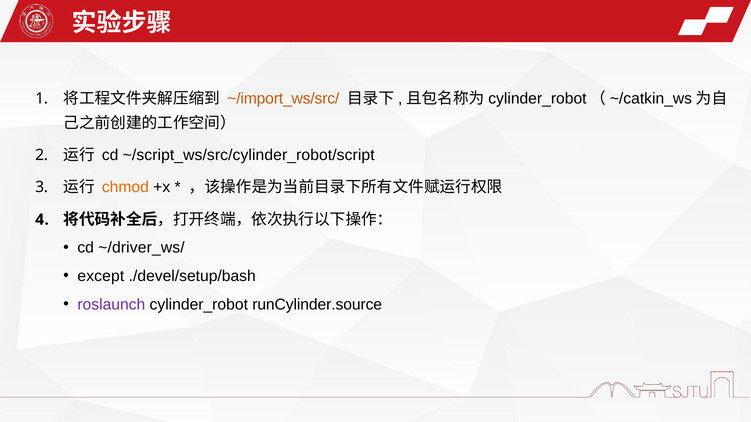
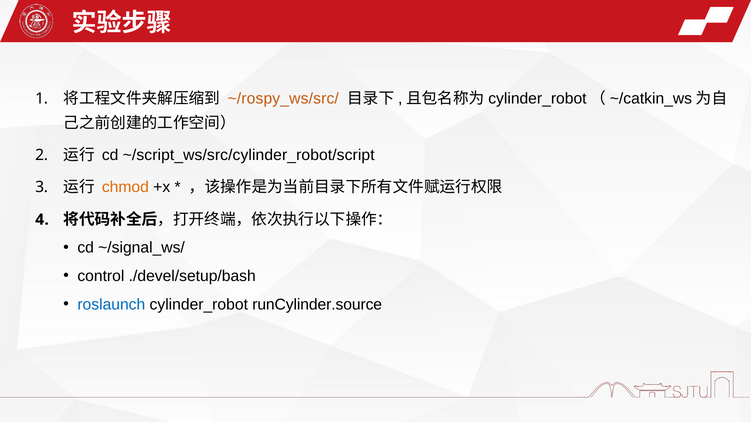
~/import_ws/src/: ~/import_ws/src/ -> ~/rospy_ws/src/
~/driver_ws/: ~/driver_ws/ -> ~/signal_ws/
except: except -> control
roslaunch colour: purple -> blue
